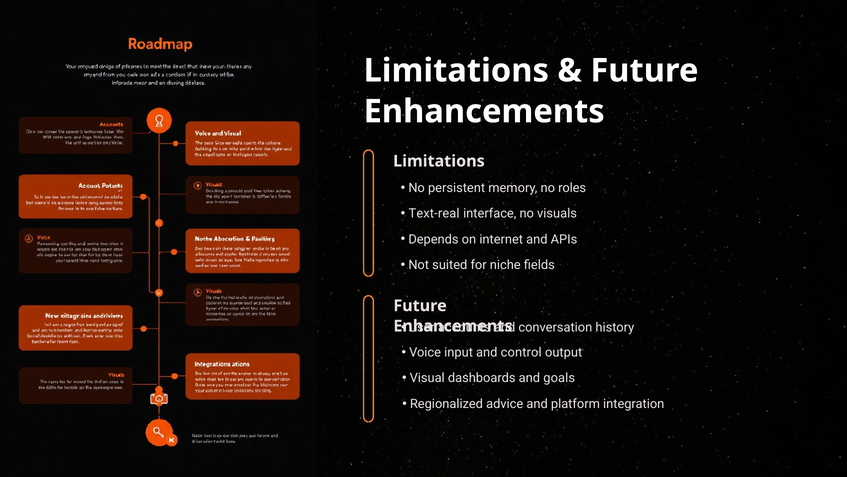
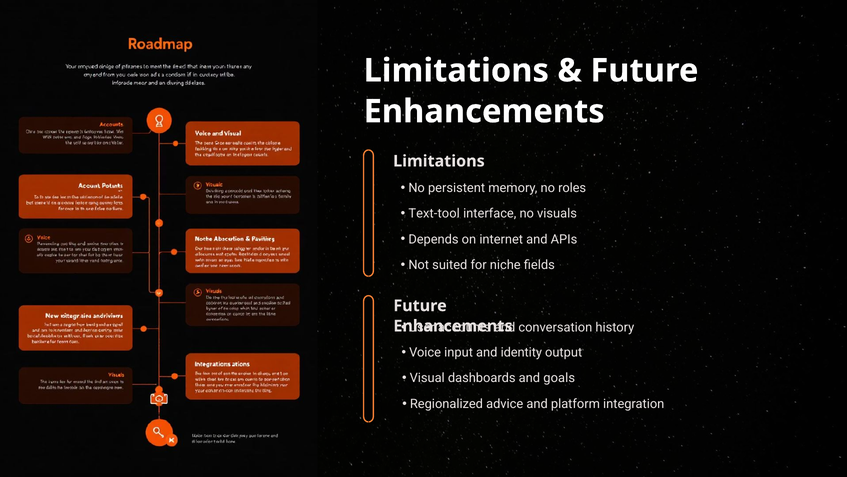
Text-real: Text-real -> Text-tool
control: control -> identity
